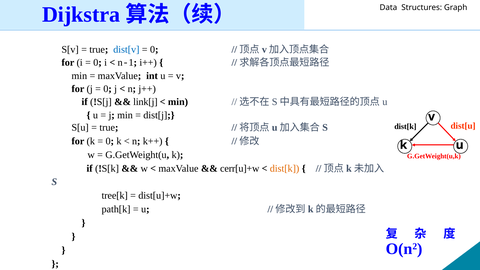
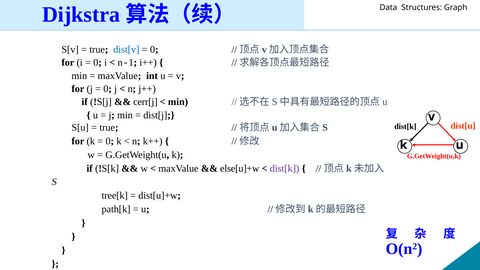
link[j: link[j -> cerr[j
cerr[u]+w: cerr[u]+w -> else[u]+w
dist[k at (285, 169) colour: orange -> purple
